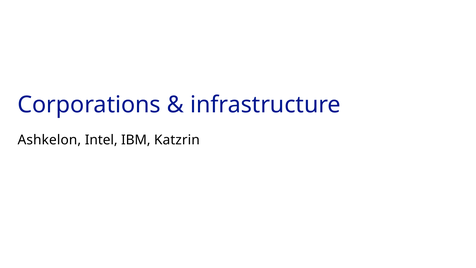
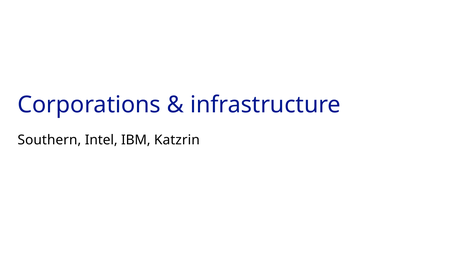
Ashkelon: Ashkelon -> Southern
